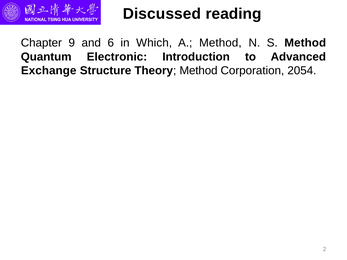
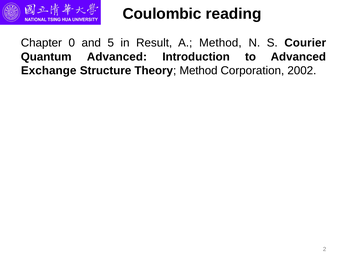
Discussed: Discussed -> Coulombic
9: 9 -> 0
6: 6 -> 5
Which: Which -> Result
S Method: Method -> Courier
Quantum Electronic: Electronic -> Advanced
2054: 2054 -> 2002
